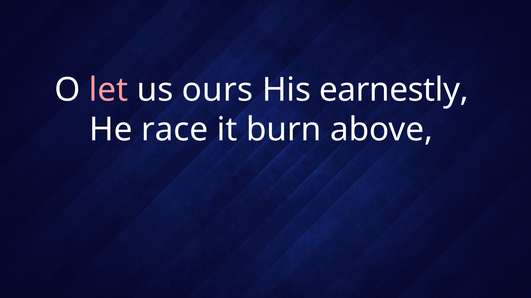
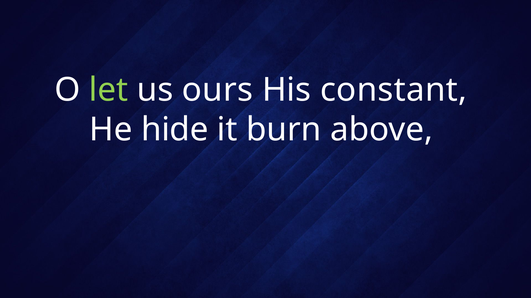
let colour: pink -> light green
earnestly: earnestly -> constant
race: race -> hide
